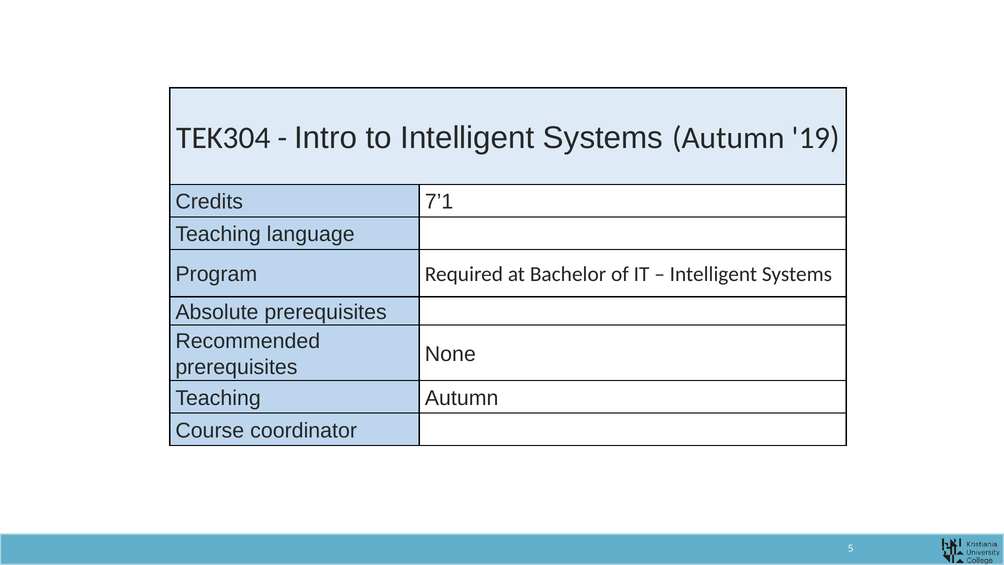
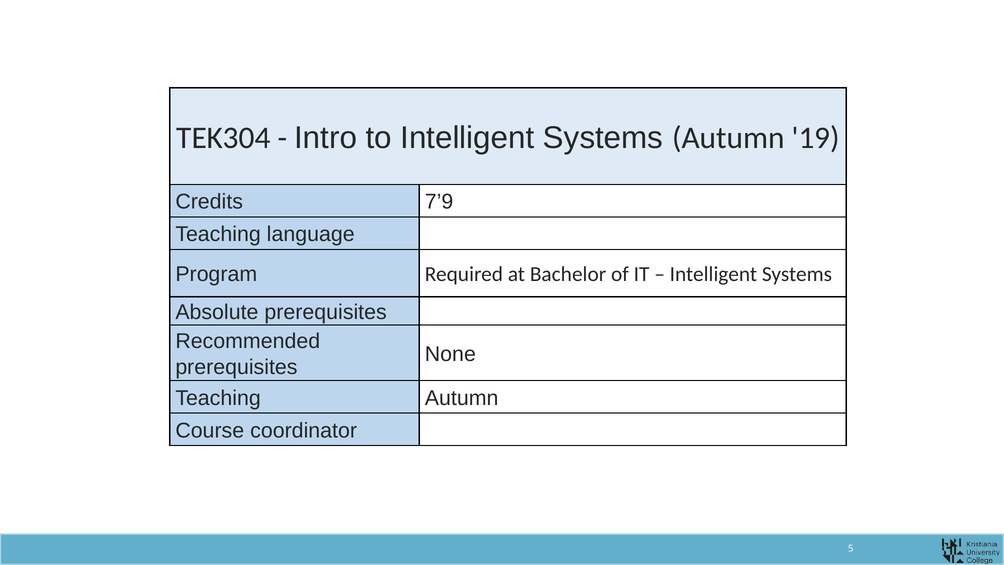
7’1: 7’1 -> 7’9
